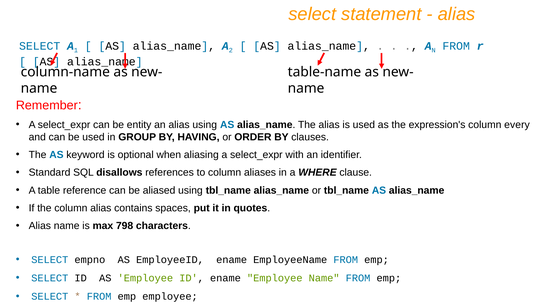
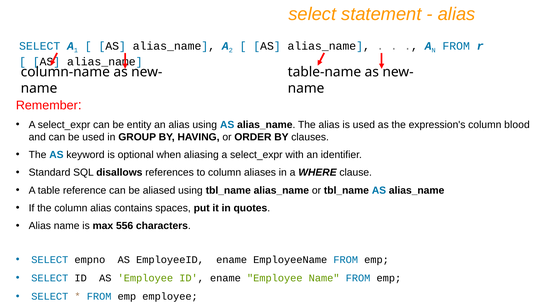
every: every -> blood
798: 798 -> 556
